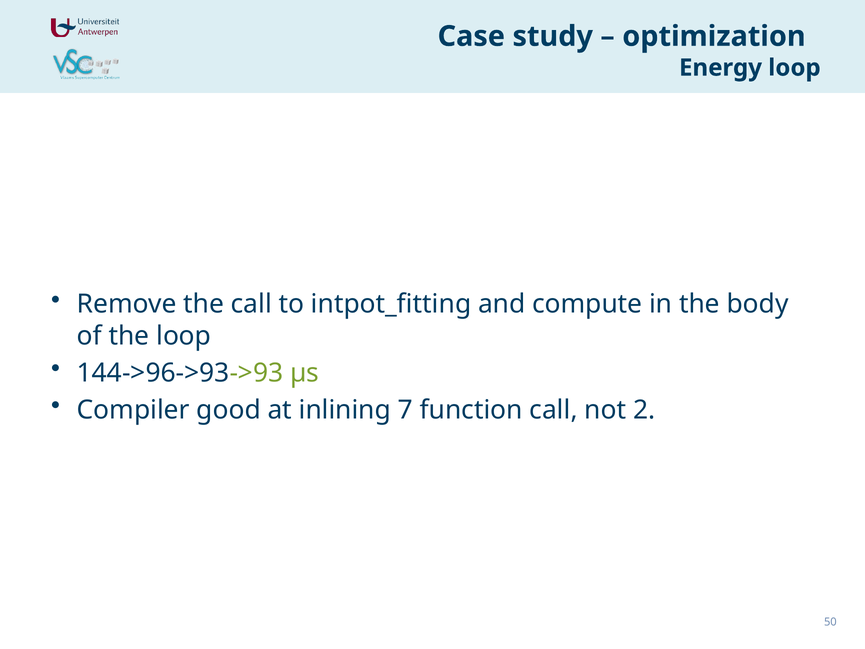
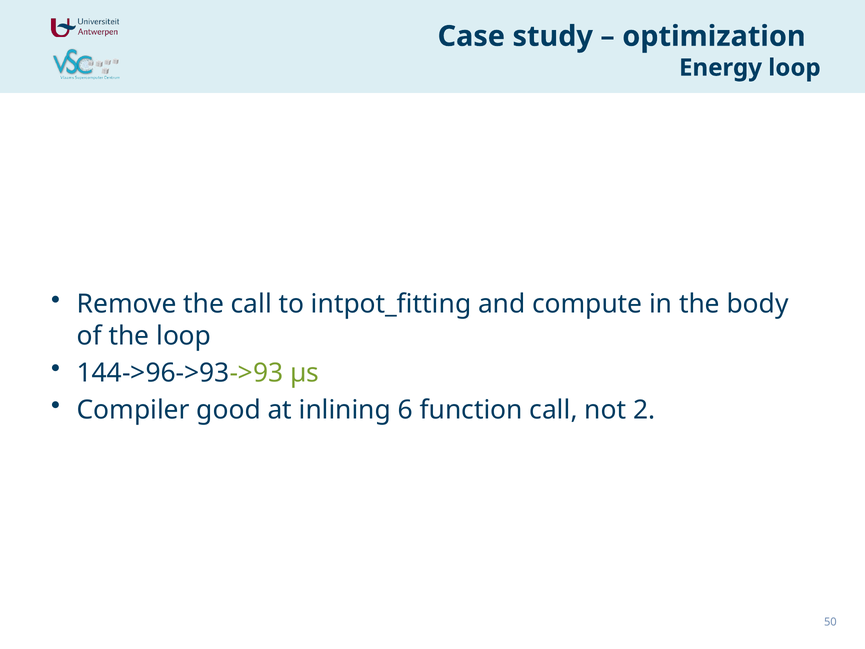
7: 7 -> 6
